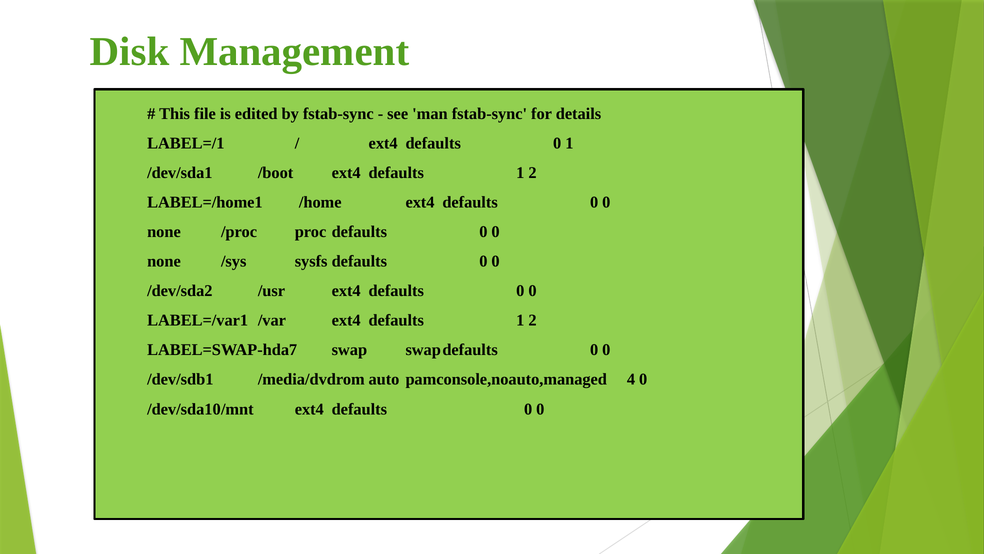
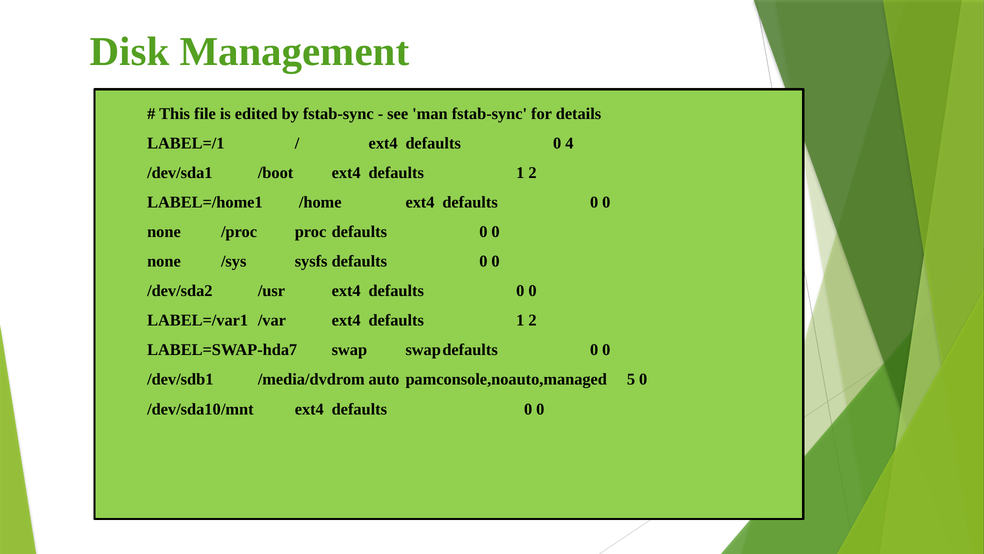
0 1: 1 -> 4
4: 4 -> 5
